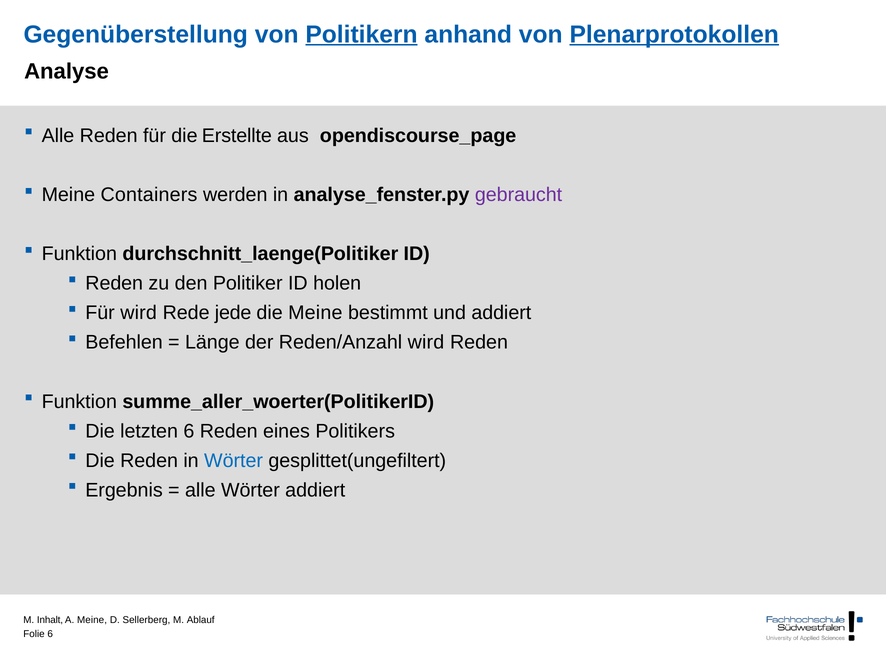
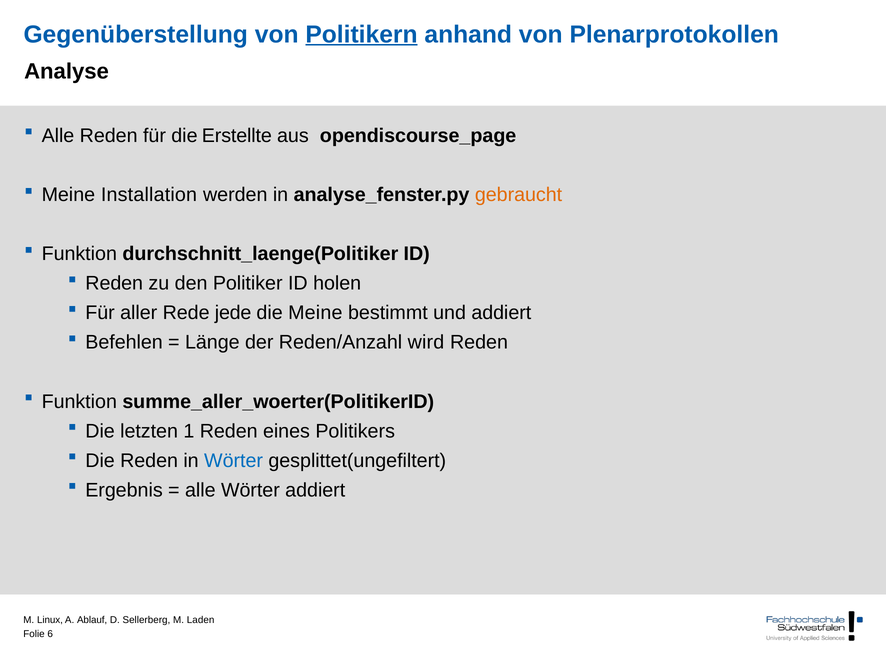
Plenarprotokollen underline: present -> none
Containers: Containers -> Installation
gebraucht colour: purple -> orange
Für wird: wird -> aller
letzten 6: 6 -> 1
Inhalt: Inhalt -> Linux
A Meine: Meine -> Ablauf
Ablauf: Ablauf -> Laden
